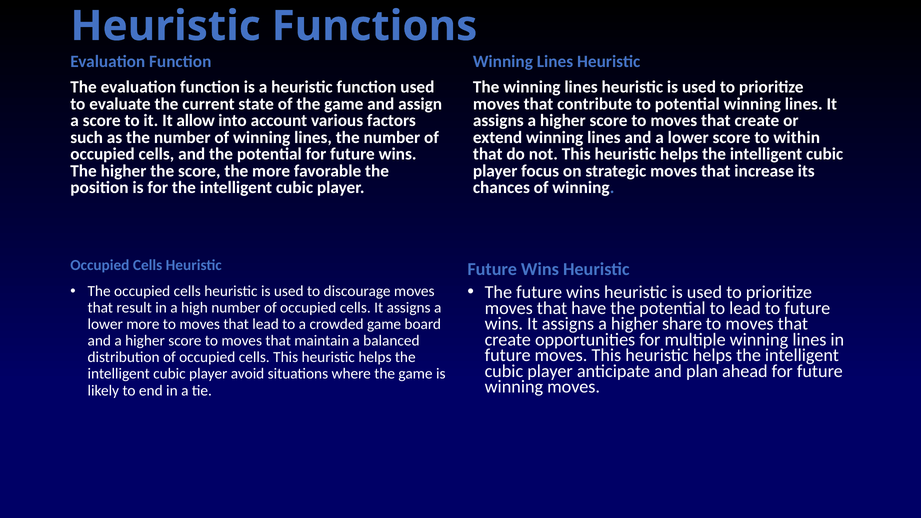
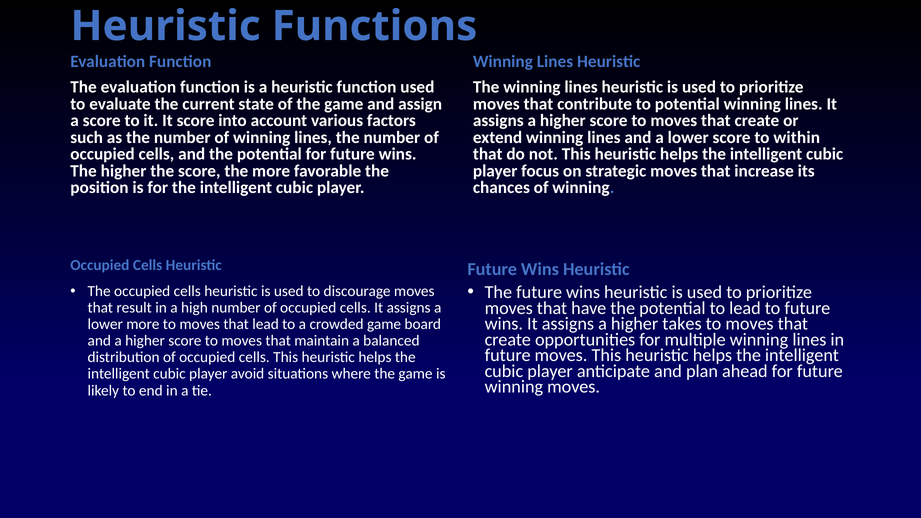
It allow: allow -> score
share: share -> takes
